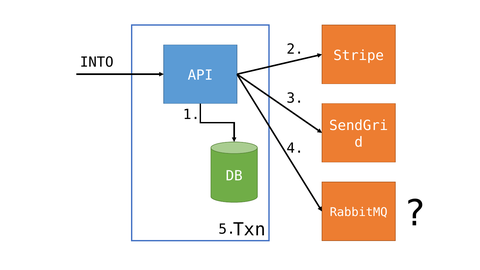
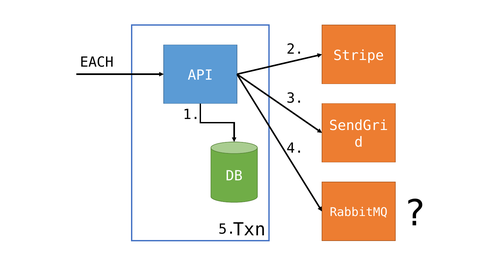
INTO: INTO -> EACH
